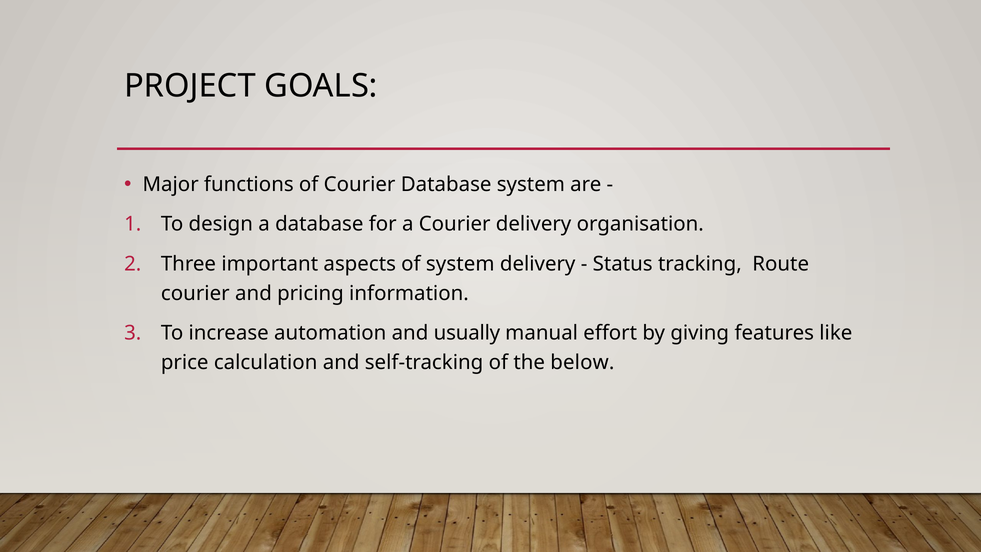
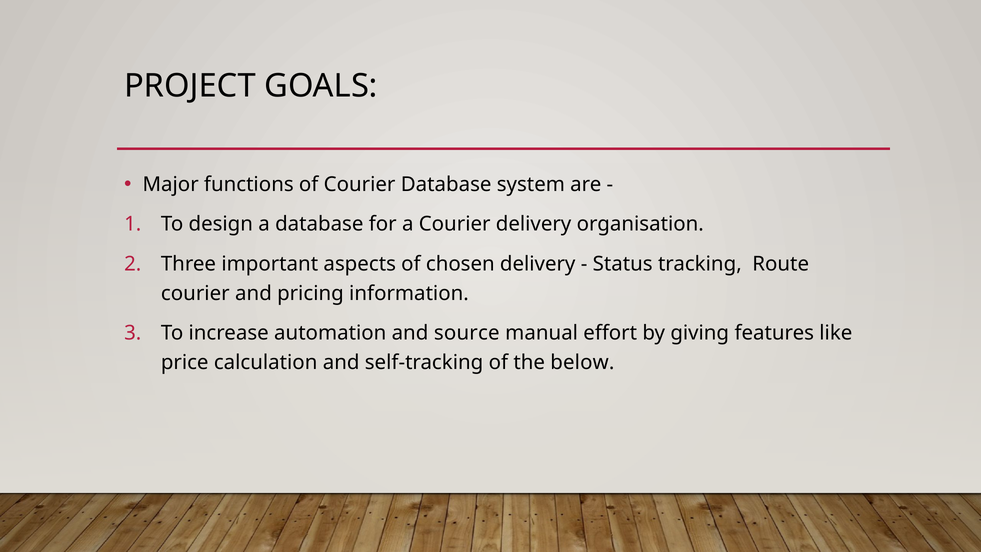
of system: system -> chosen
usually: usually -> source
